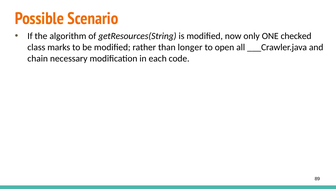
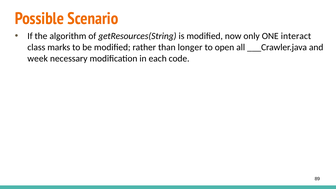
checked: checked -> interact
chain: chain -> week
